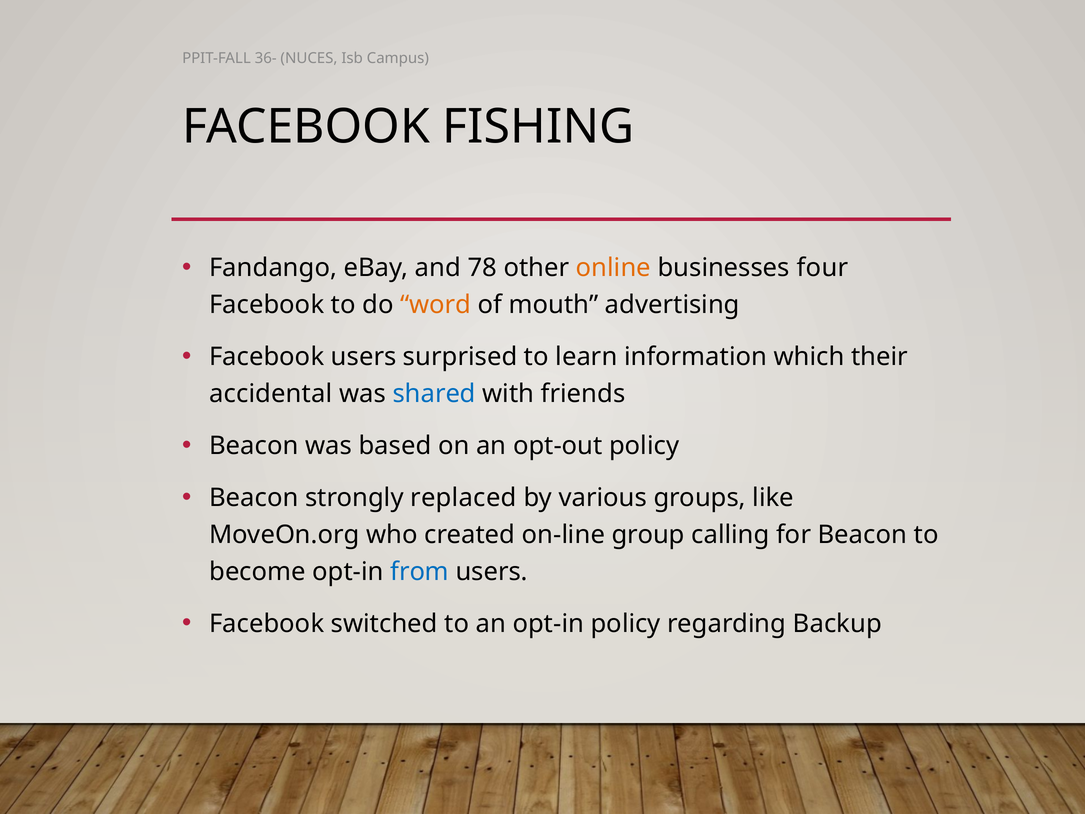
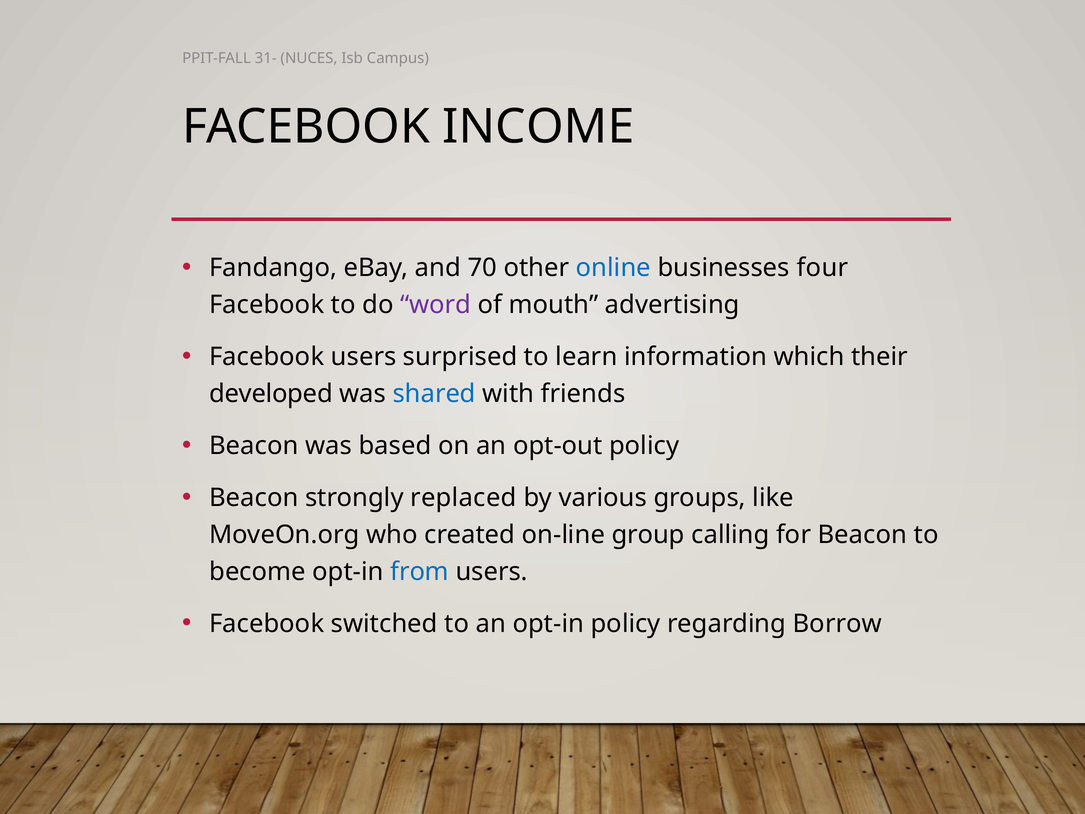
36-: 36- -> 31-
FISHING: FISHING -> INCOME
78: 78 -> 70
online colour: orange -> blue
word colour: orange -> purple
accidental: accidental -> developed
Backup: Backup -> Borrow
